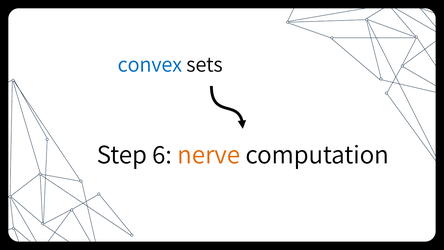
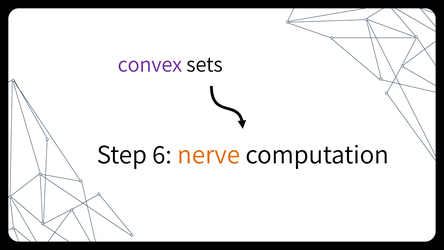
convex colour: blue -> purple
